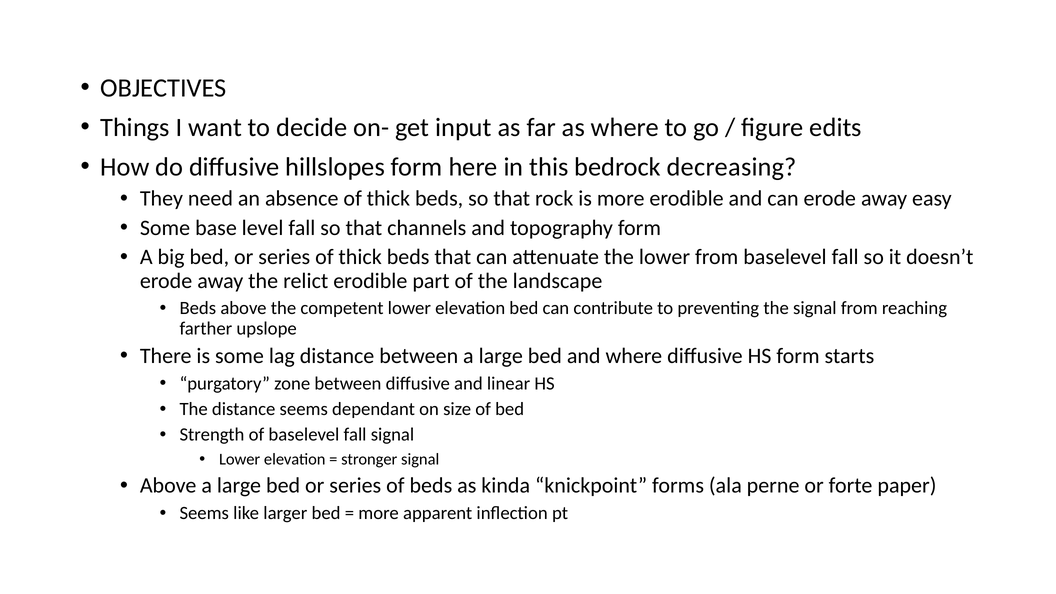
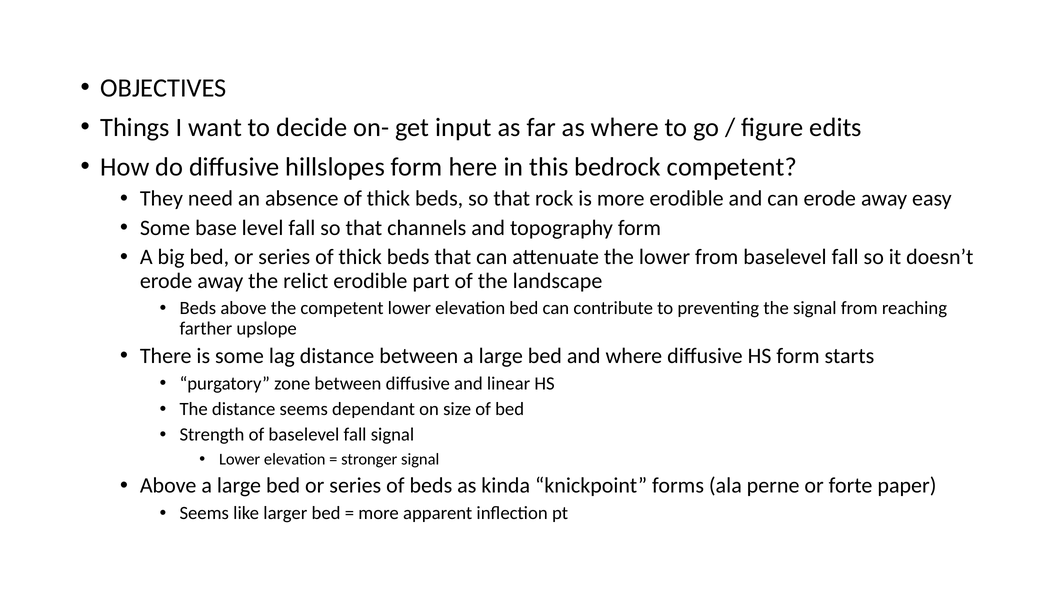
bedrock decreasing: decreasing -> competent
